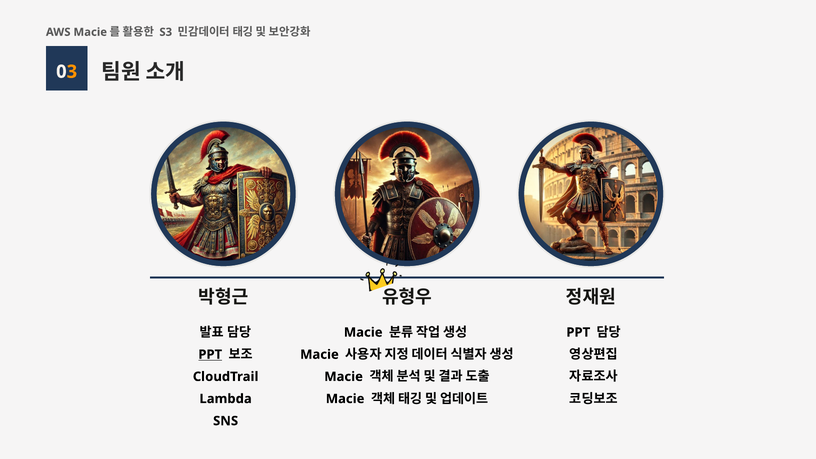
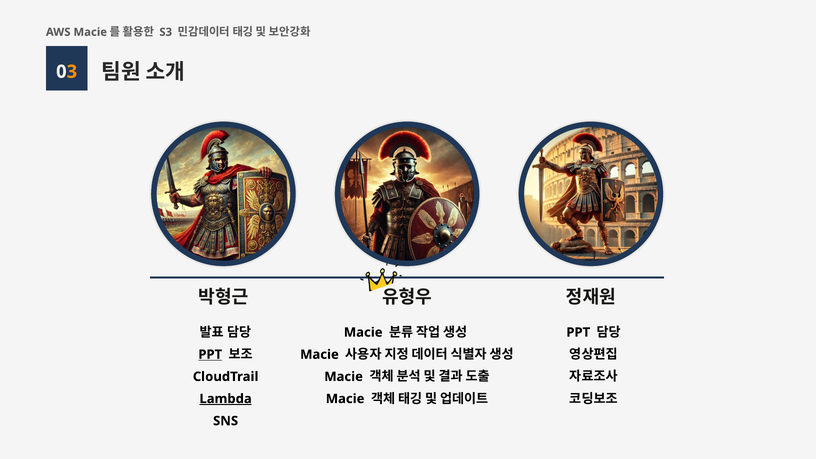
Lambda underline: none -> present
